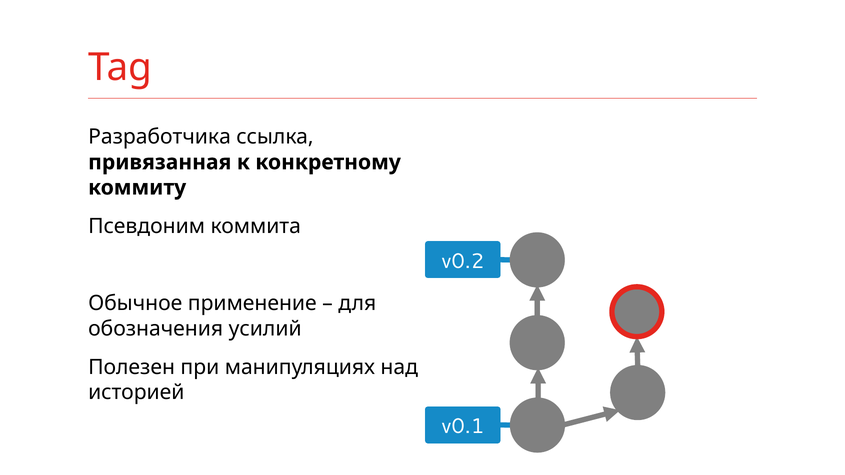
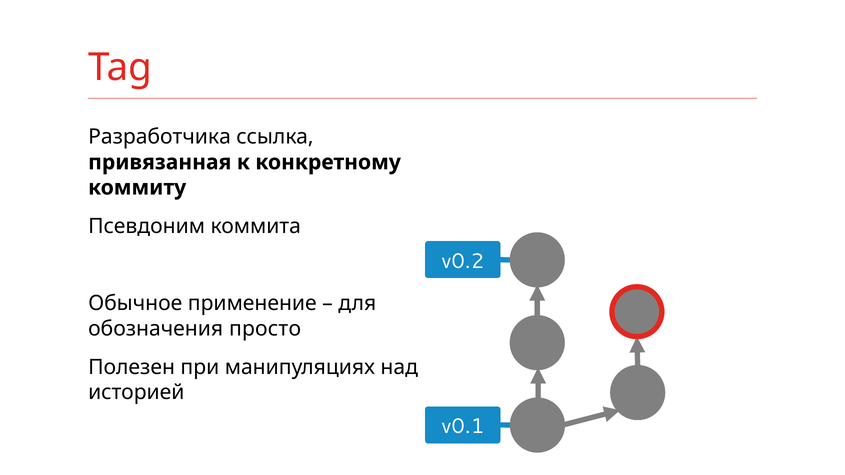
усилий: усилий -> просто
